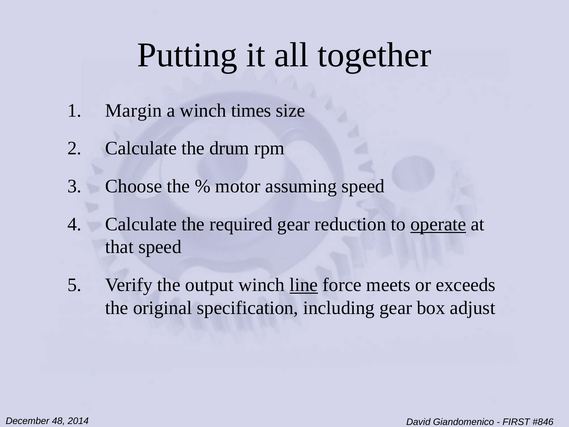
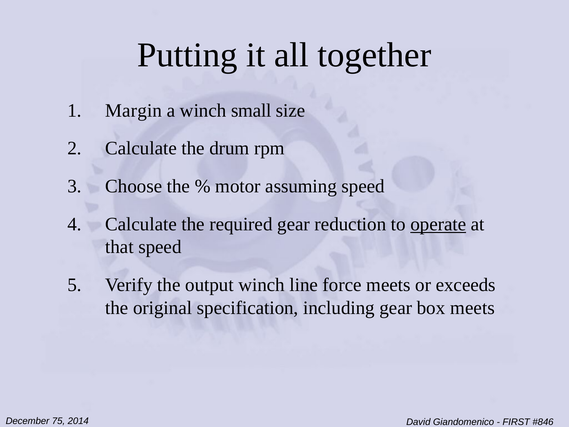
times: times -> small
line underline: present -> none
box adjust: adjust -> meets
48: 48 -> 75
